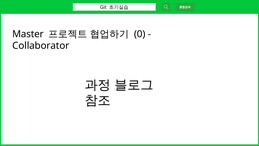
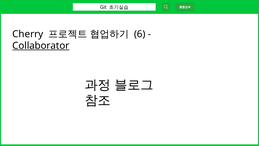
Master: Master -> Cherry
0: 0 -> 6
Collaborator underline: none -> present
